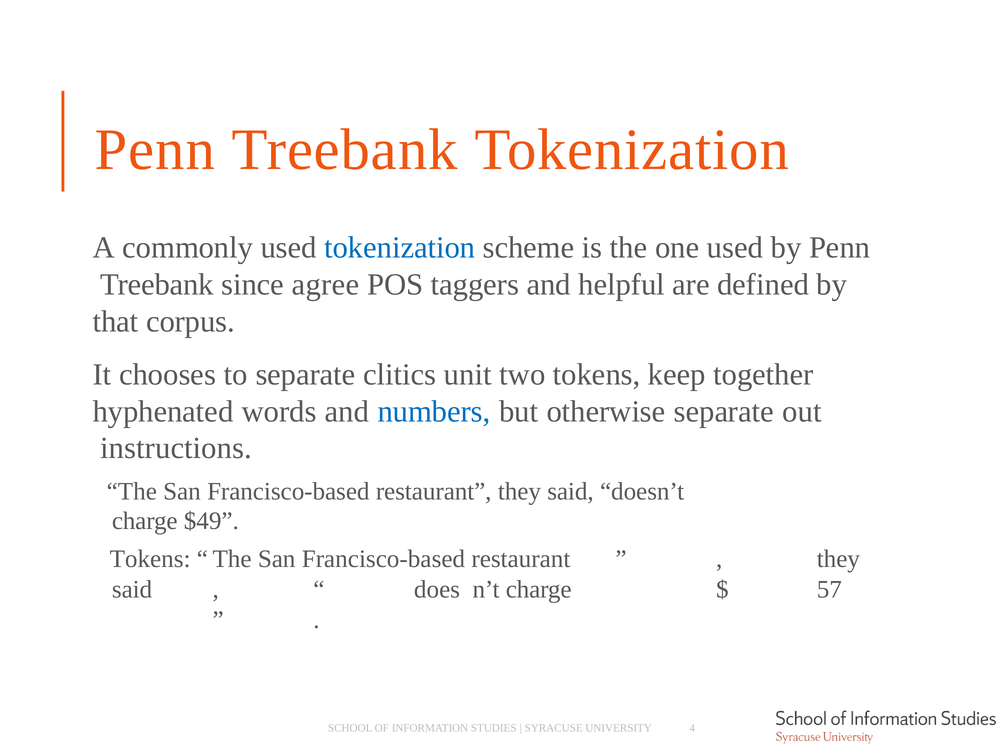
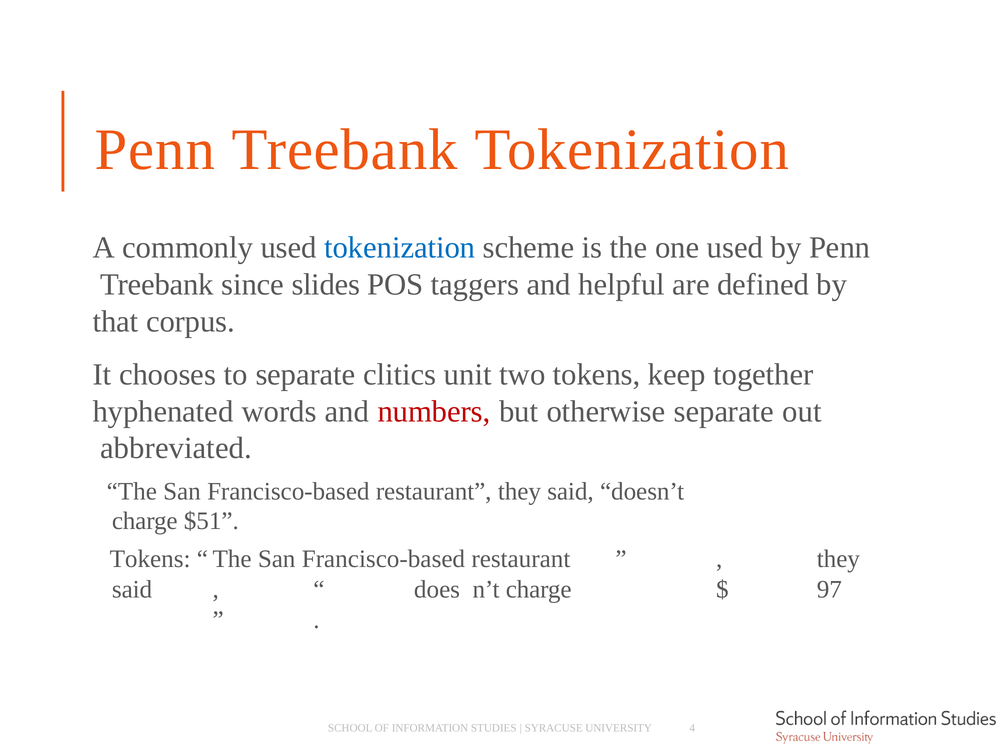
agree: agree -> slides
numbers colour: blue -> red
instructions: instructions -> abbreviated
$49: $49 -> $51
57: 57 -> 97
